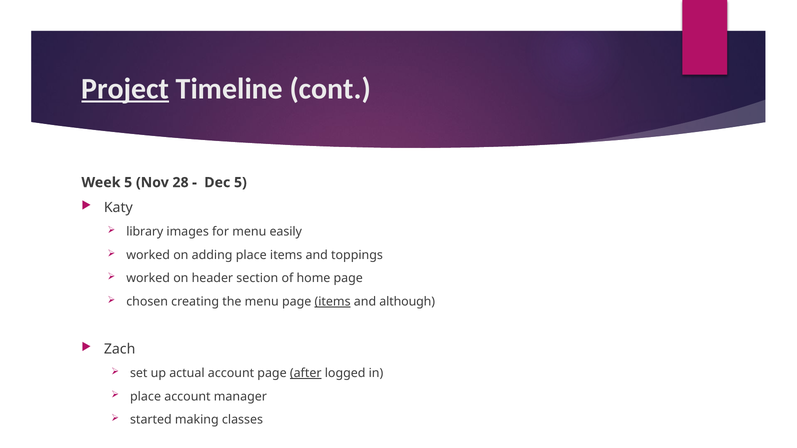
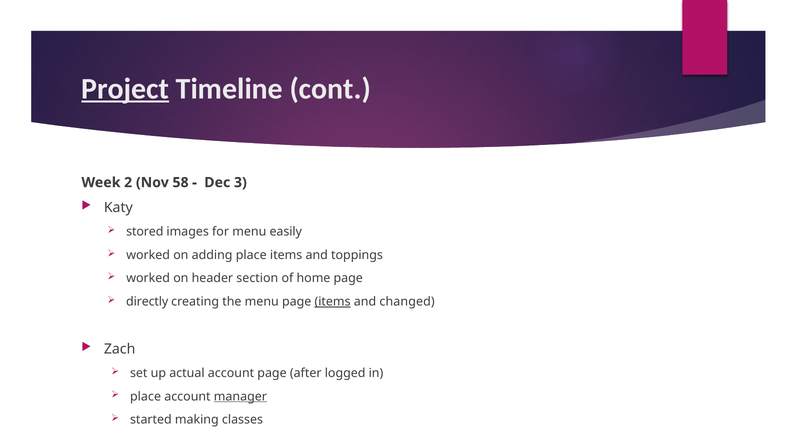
Week 5: 5 -> 2
28: 28 -> 58
Dec 5: 5 -> 3
library: library -> stored
chosen: chosen -> directly
although: although -> changed
after underline: present -> none
manager underline: none -> present
